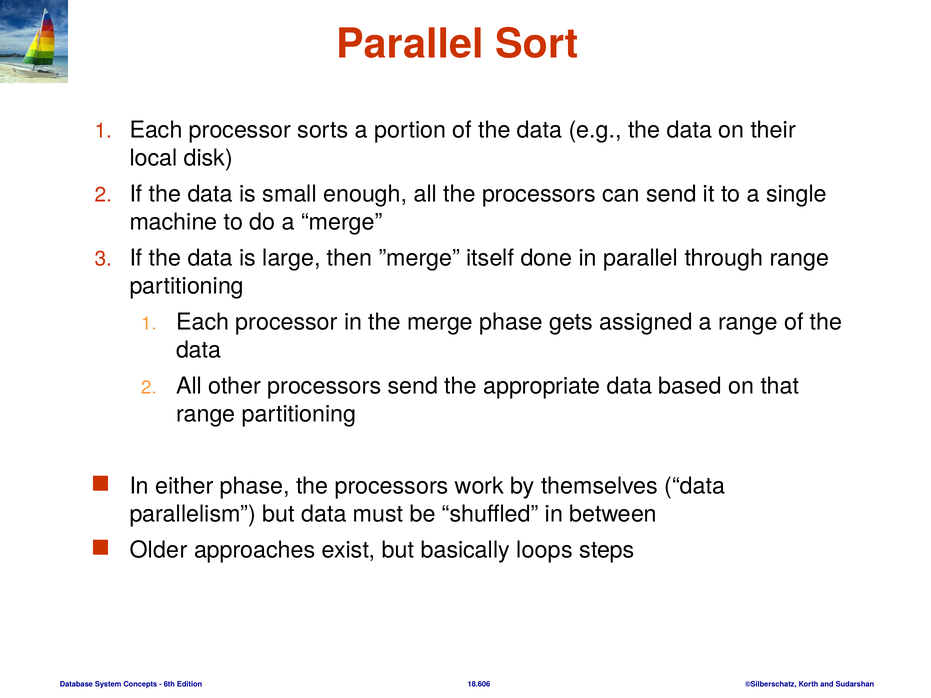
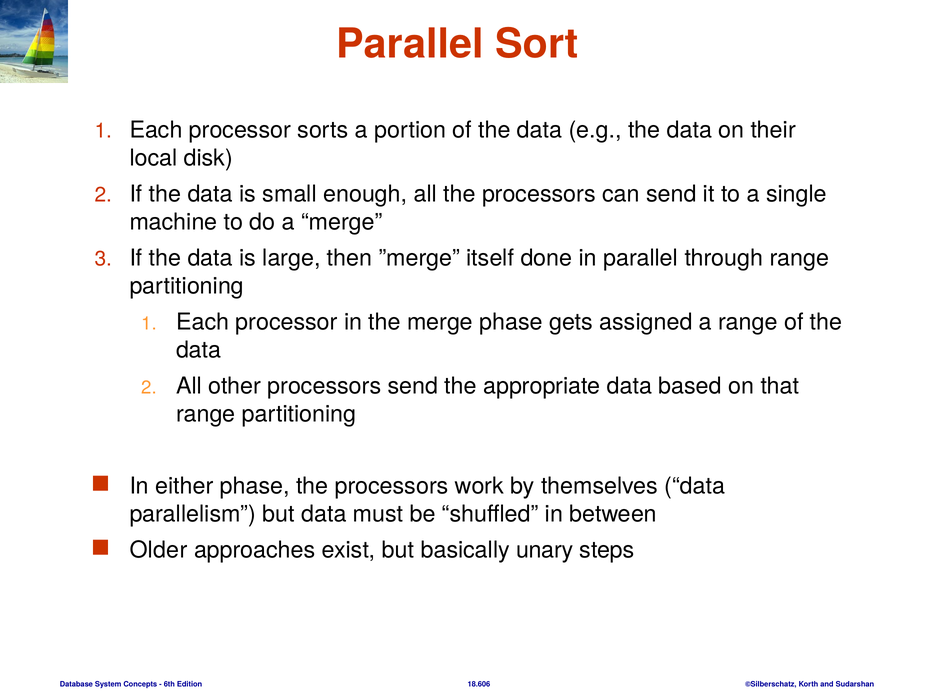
loops: loops -> unary
